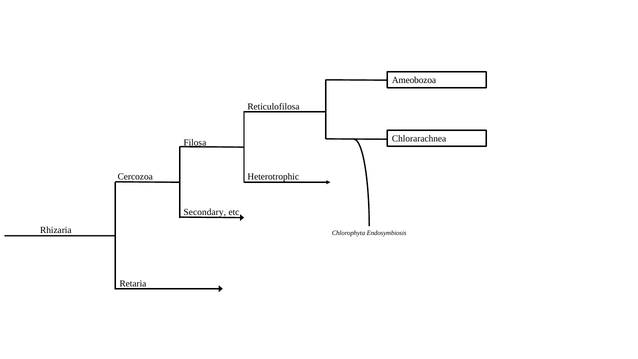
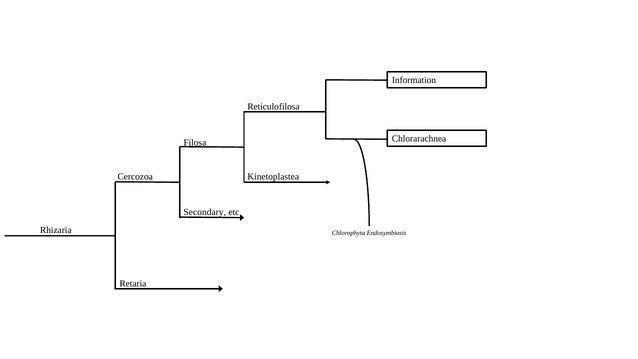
Ameobozoa: Ameobozoa -> Information
Heterotrophic: Heterotrophic -> Kinetoplastea
